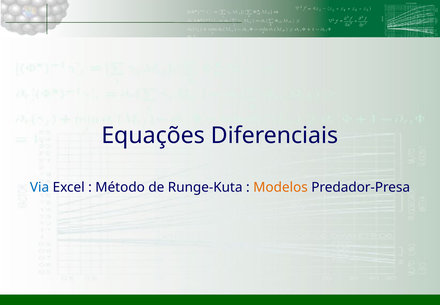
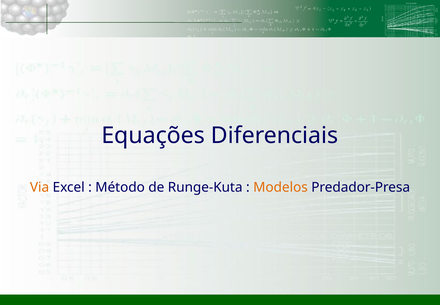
Via colour: blue -> orange
